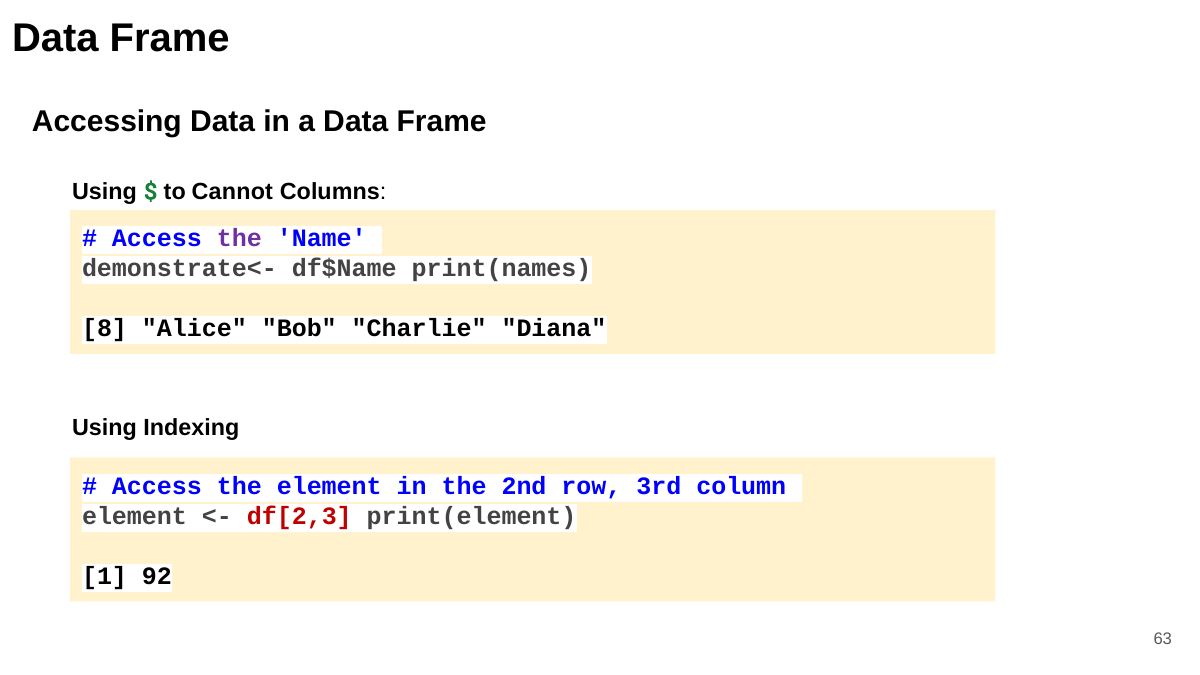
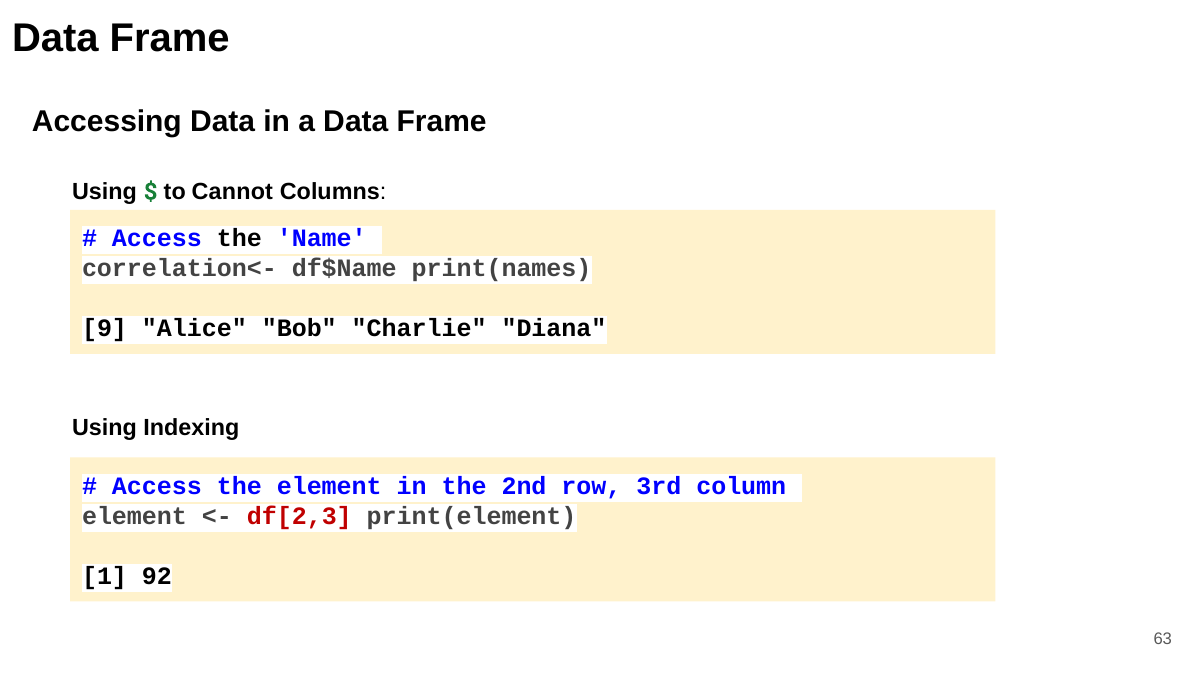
the at (239, 239) colour: purple -> black
demonstrate<-: demonstrate<- -> correlation<-
8: 8 -> 9
